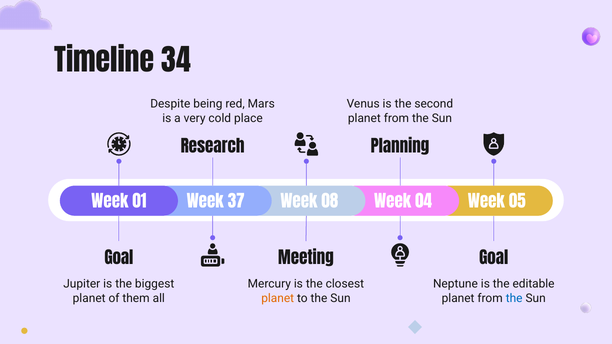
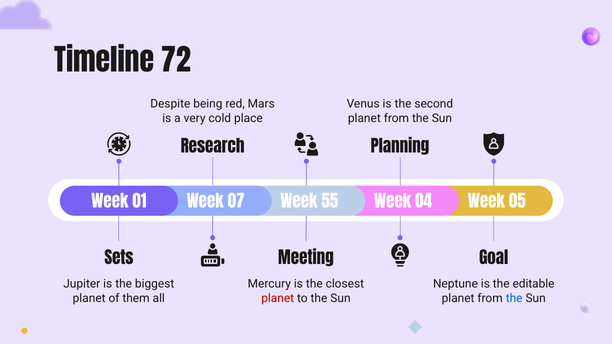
34: 34 -> 72
37: 37 -> 07
08: 08 -> 55
Goal at (119, 259): Goal -> Sets
planet at (278, 299) colour: orange -> red
